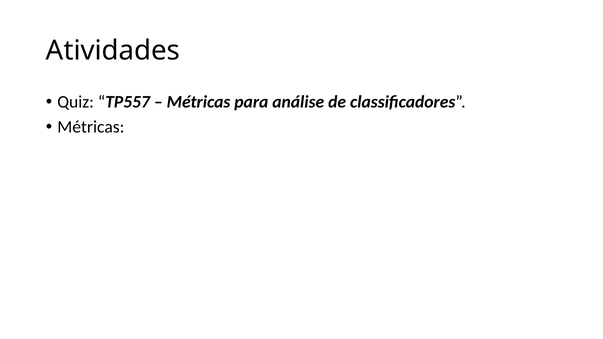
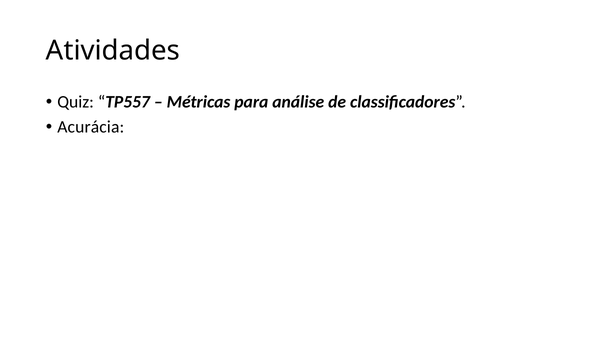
Métricas at (91, 127): Métricas -> Acurácia
